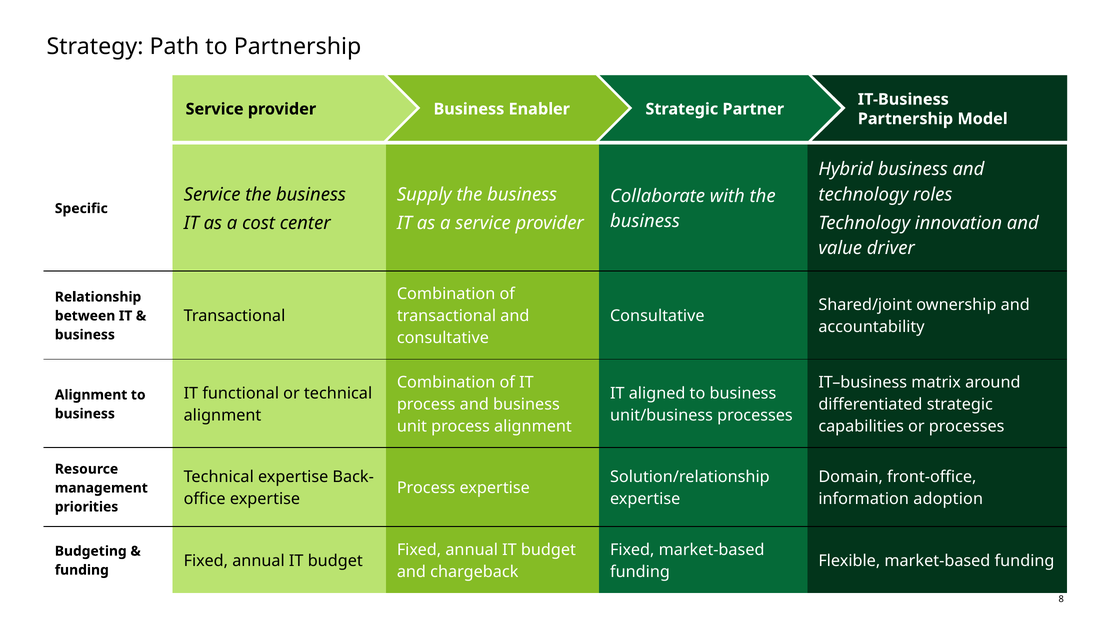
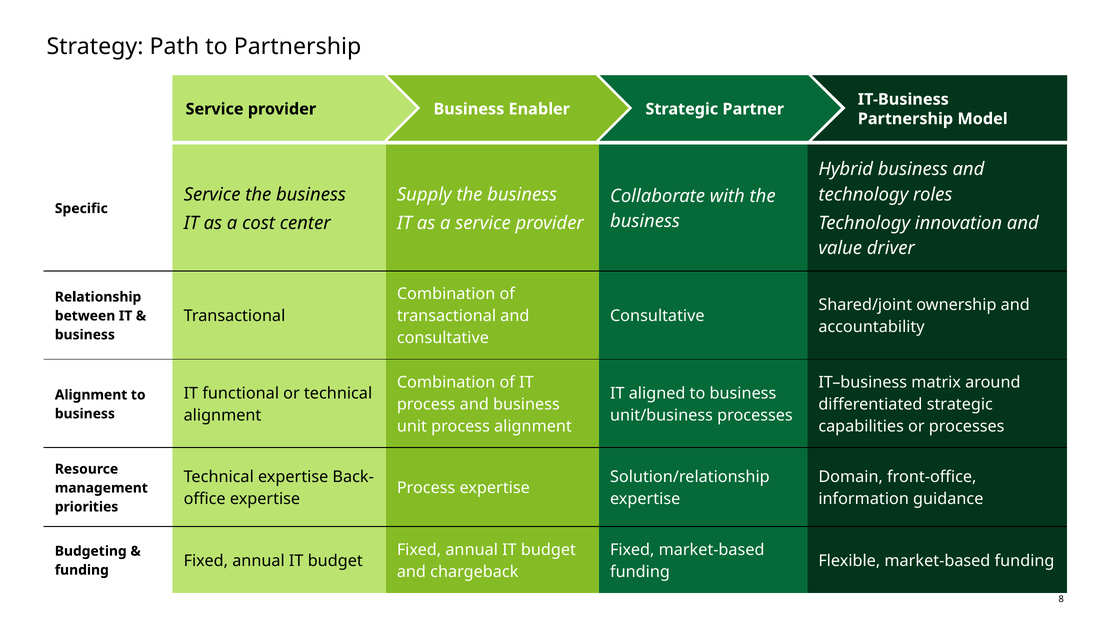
adoption: adoption -> guidance
